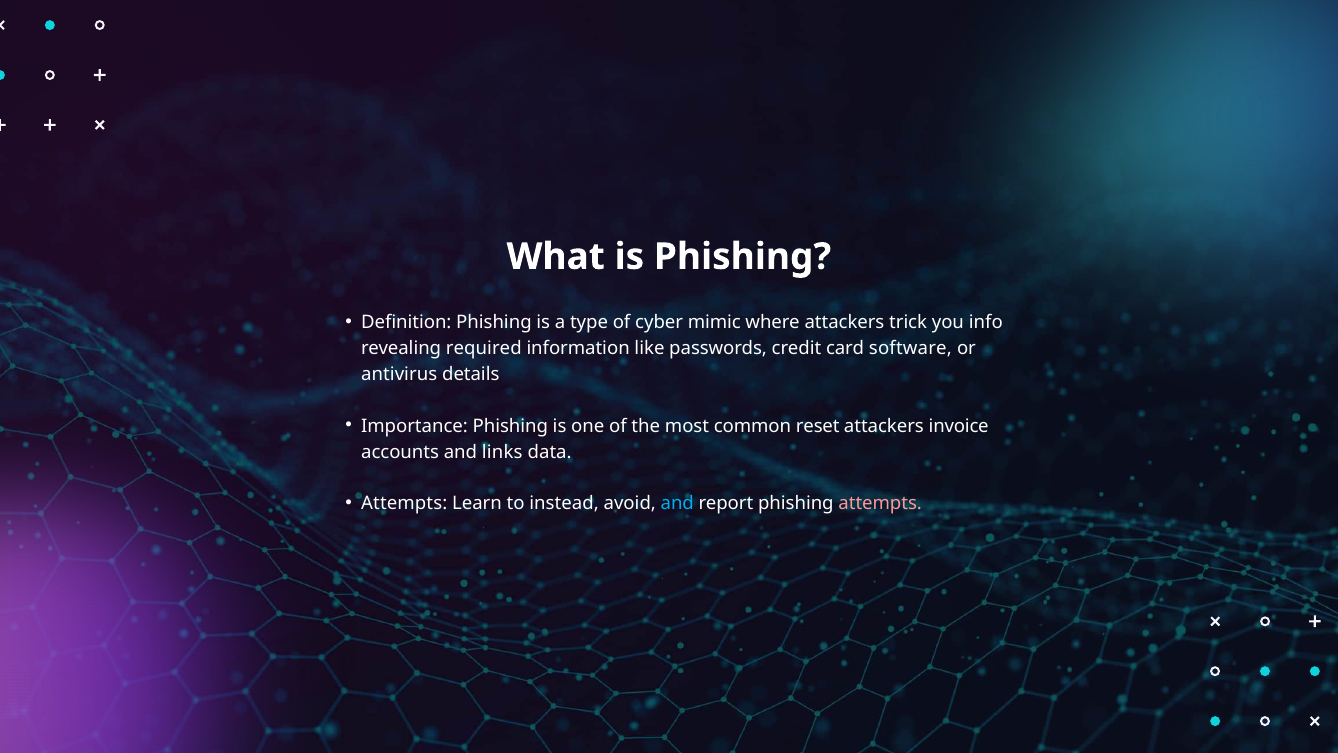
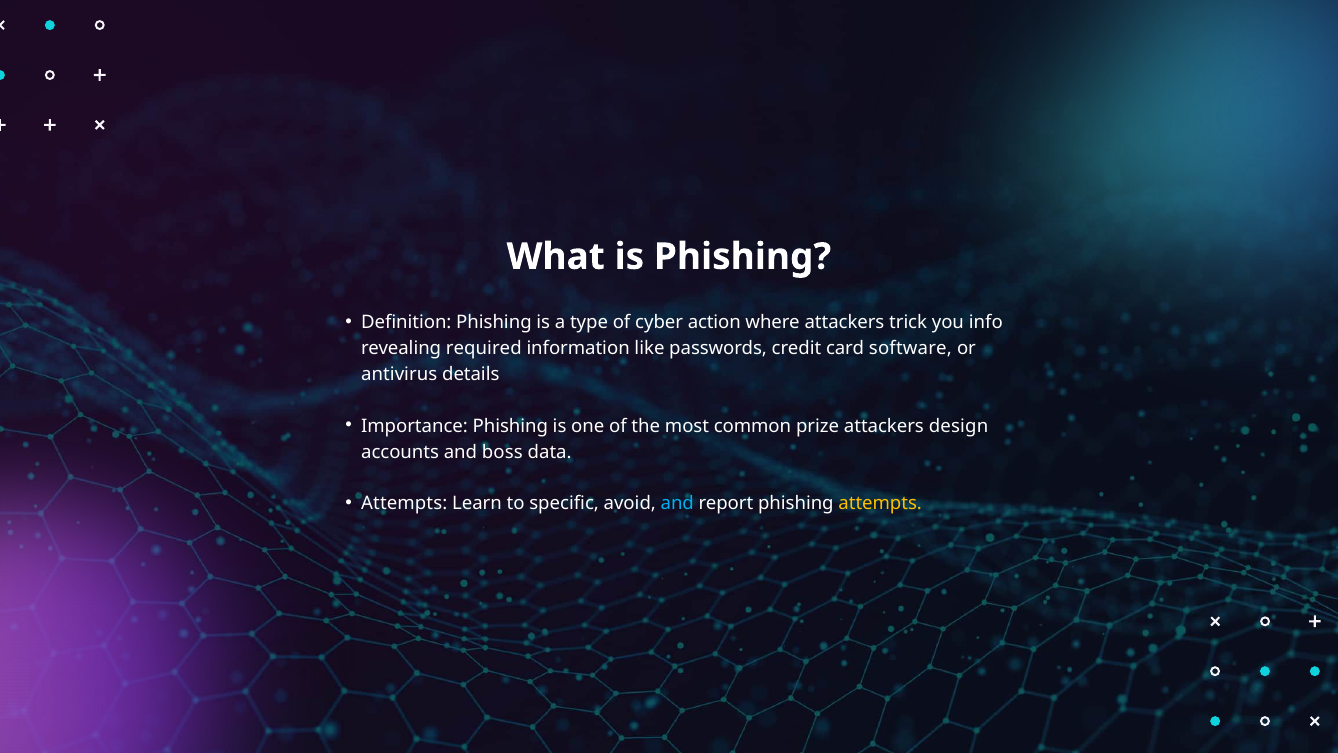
mimic: mimic -> action
reset: reset -> prize
invoice: invoice -> design
links: links -> boss
instead: instead -> specific
attempts at (880, 504) colour: pink -> yellow
